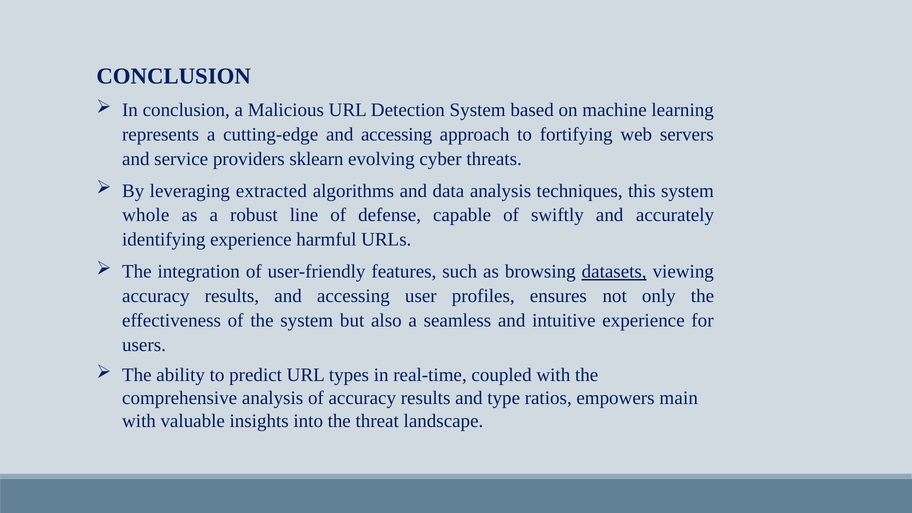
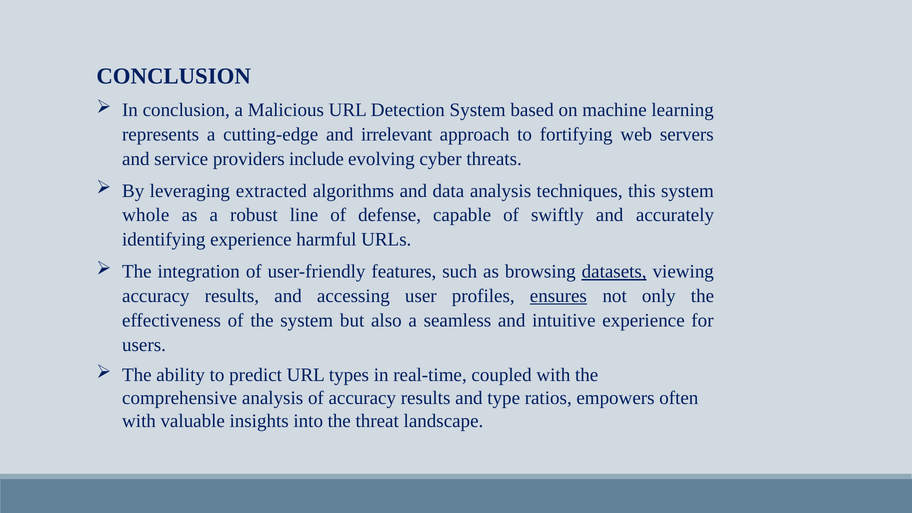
cutting-edge and accessing: accessing -> irrelevant
sklearn: sklearn -> include
ensures underline: none -> present
main: main -> often
